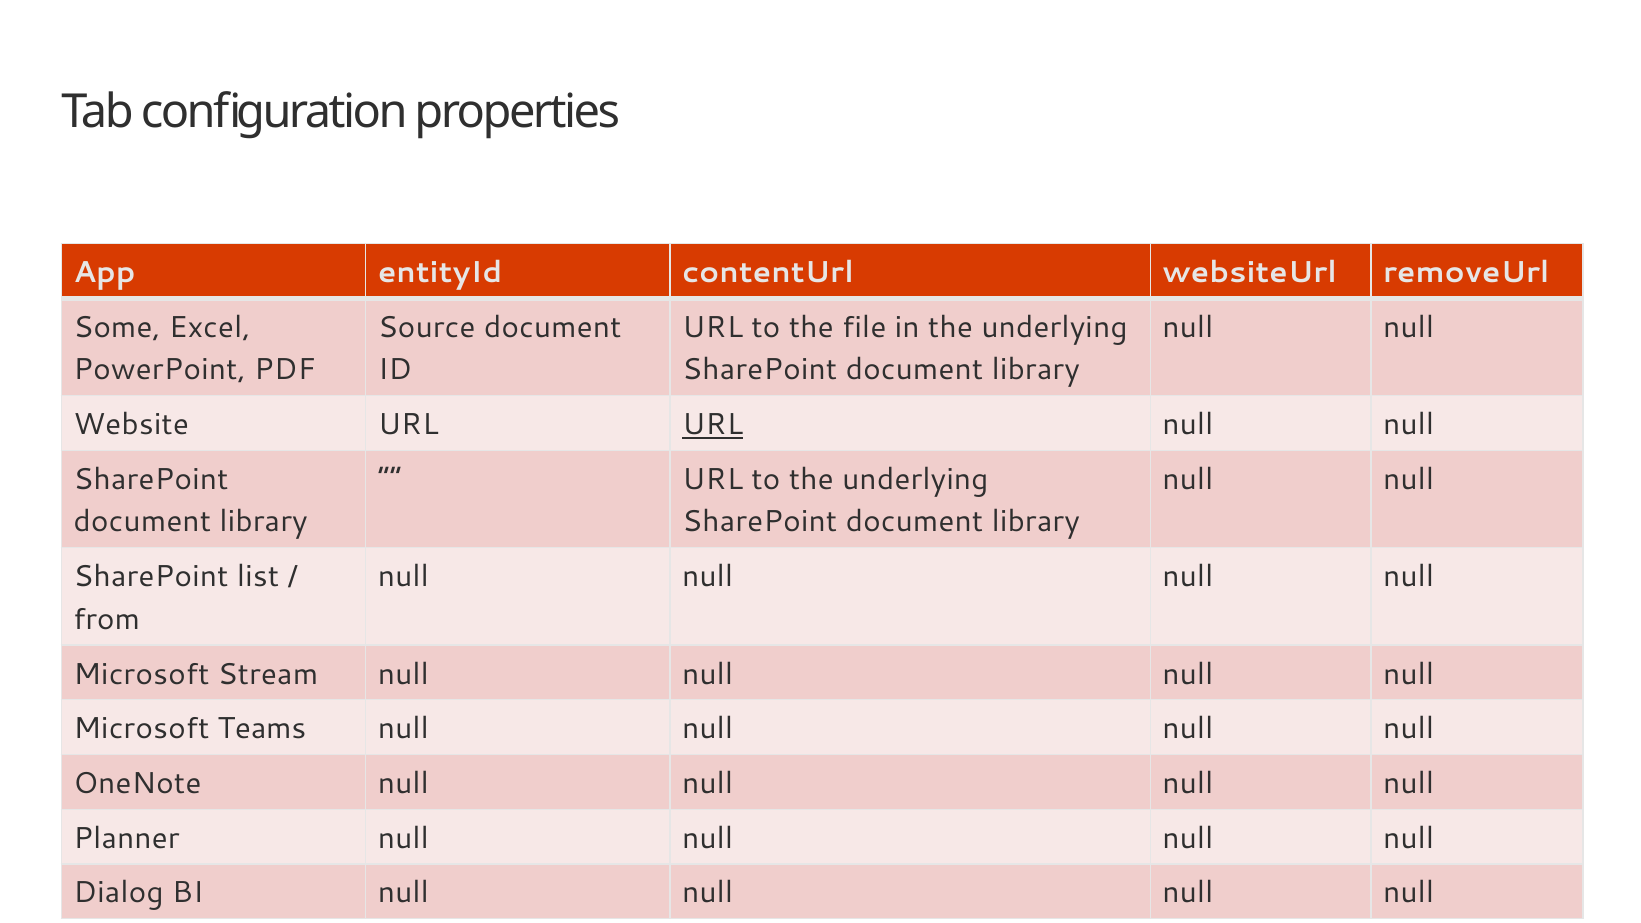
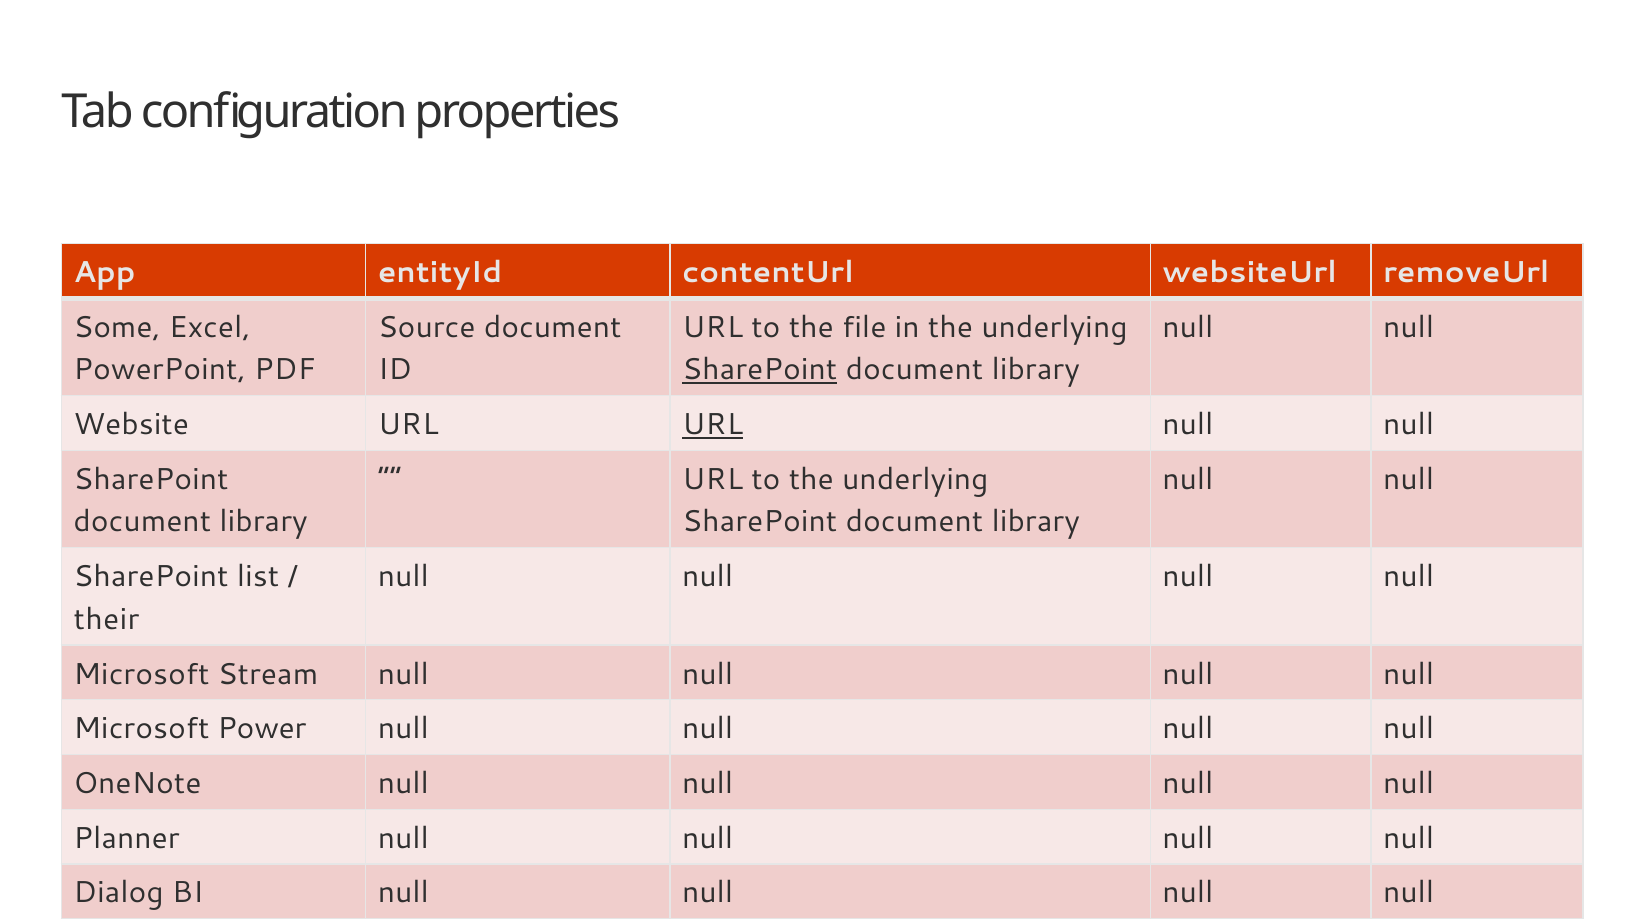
SharePoint at (760, 370) underline: none -> present
from: from -> their
Teams: Teams -> Power
